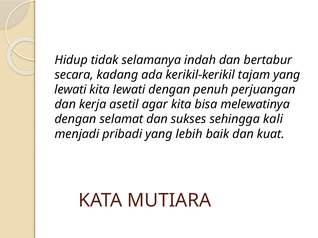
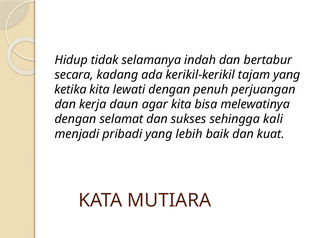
lewati at (70, 90): lewati -> ketika
asetil: asetil -> daun
